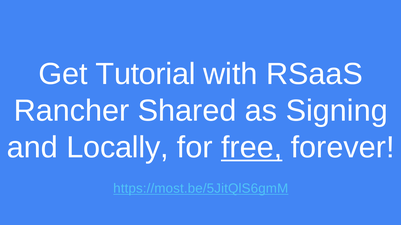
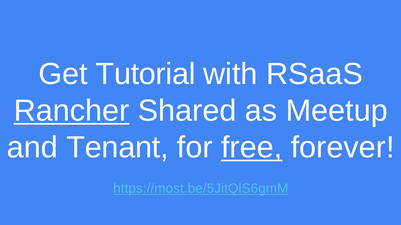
Rancher underline: none -> present
Signing: Signing -> Meetup
Locally: Locally -> Tenant
